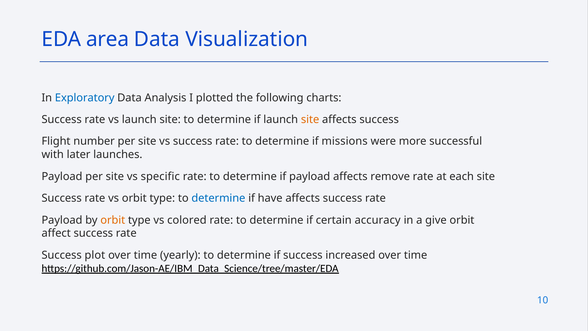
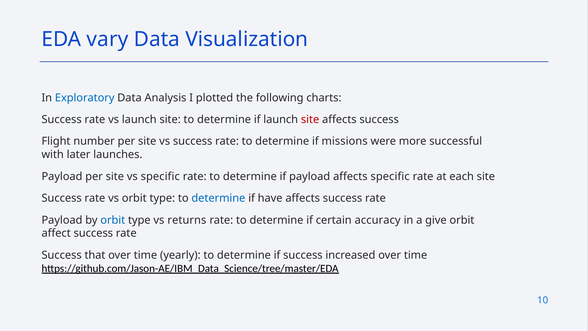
area: area -> vary
site at (310, 119) colour: orange -> red
affects remove: remove -> specific
orbit at (113, 220) colour: orange -> blue
colored: colored -> returns
plot: plot -> that
